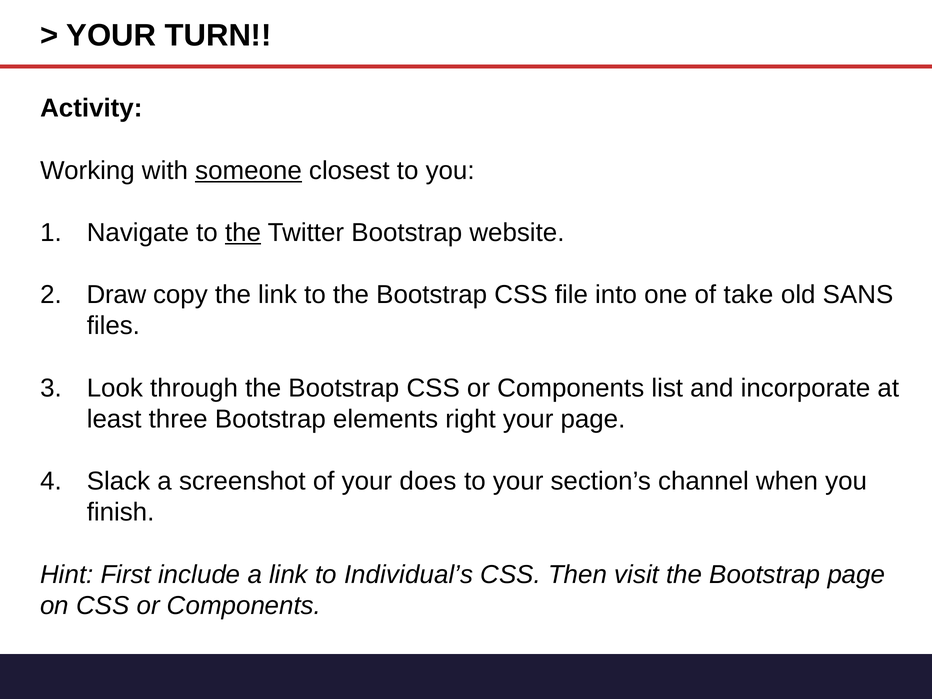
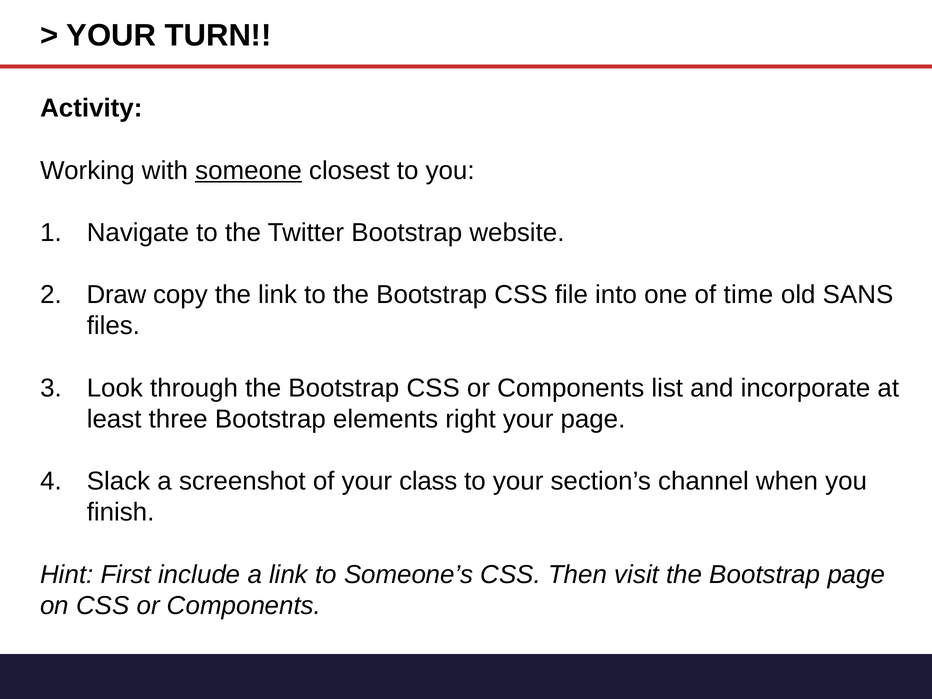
the at (243, 233) underline: present -> none
take: take -> time
does: does -> class
Individual’s: Individual’s -> Someone’s
